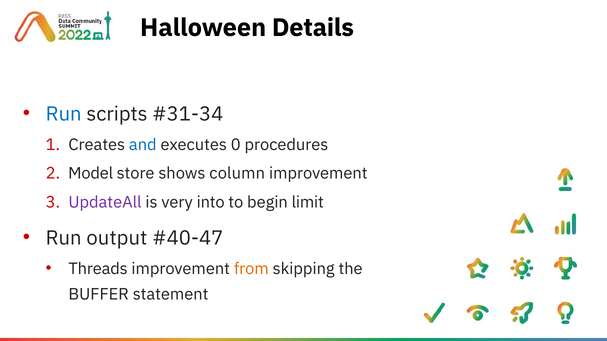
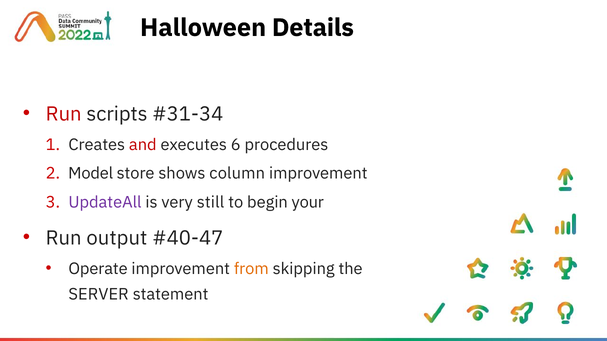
Run at (64, 114) colour: blue -> red
and colour: blue -> red
0: 0 -> 6
into: into -> still
limit: limit -> your
Threads: Threads -> Operate
BUFFER: BUFFER -> SERVER
